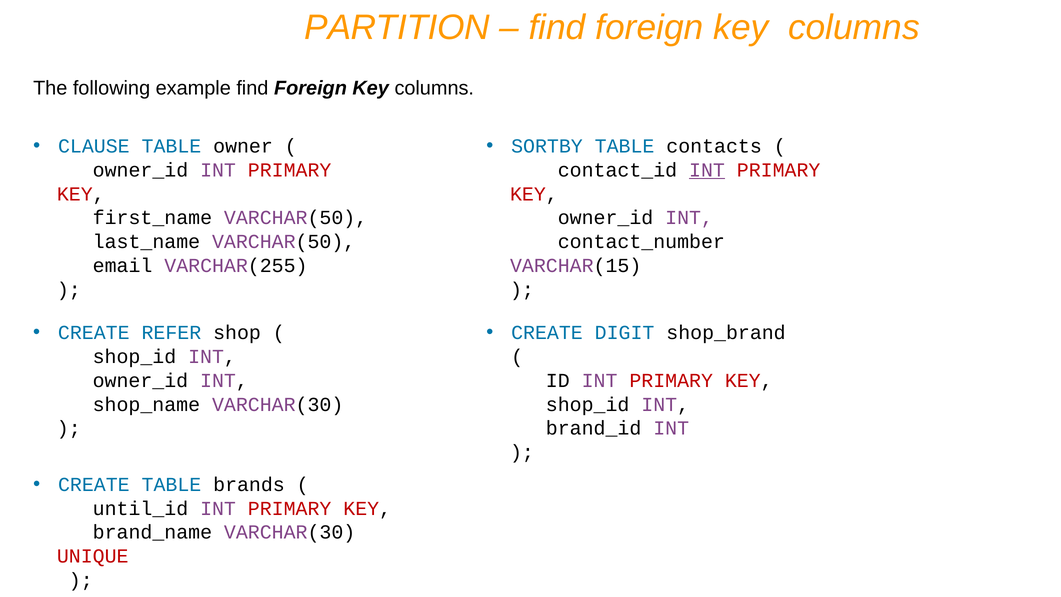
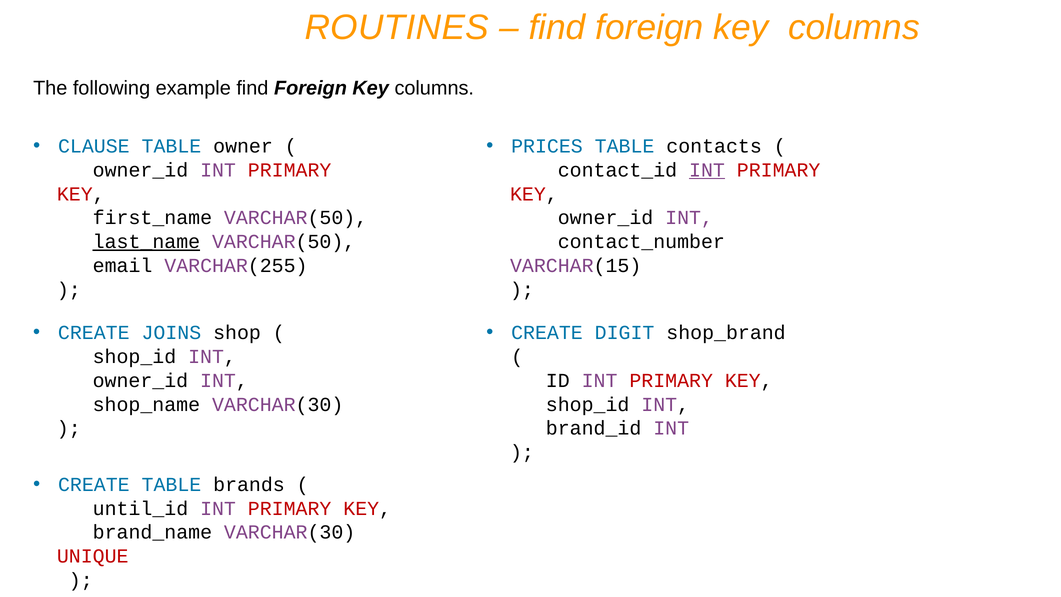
PARTITION: PARTITION -> ROUTINES
SORTBY: SORTBY -> PRICES
last_name underline: none -> present
REFER: REFER -> JOINS
